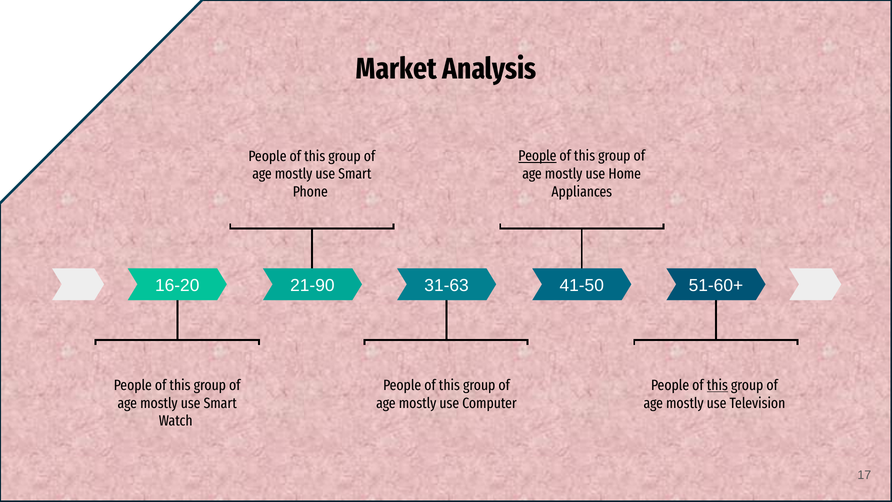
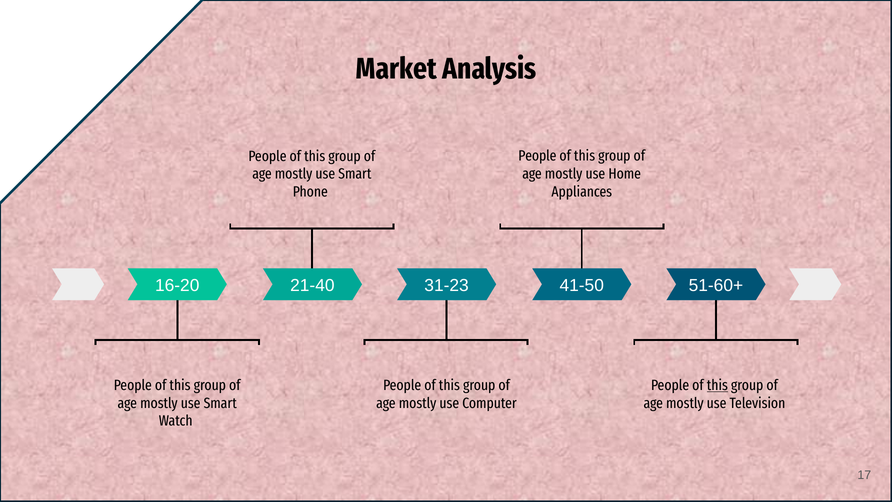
People at (537, 156) underline: present -> none
21-90: 21-90 -> 21-40
31-63: 31-63 -> 31-23
